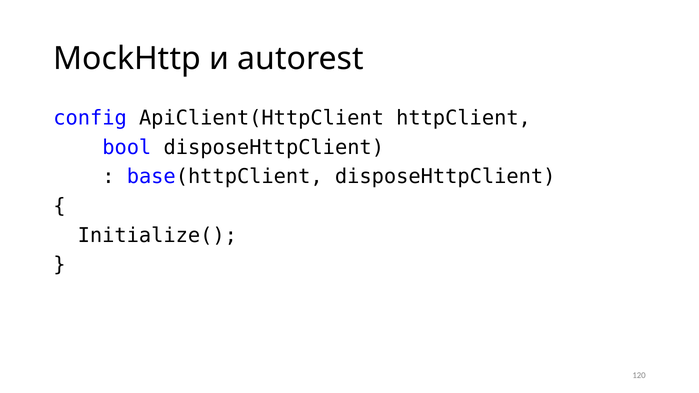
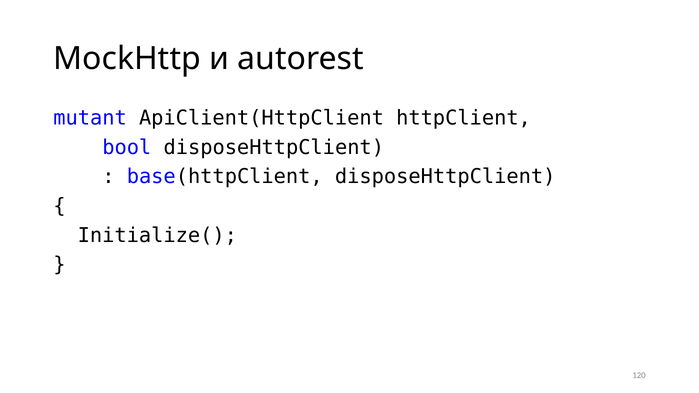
config: config -> mutant
